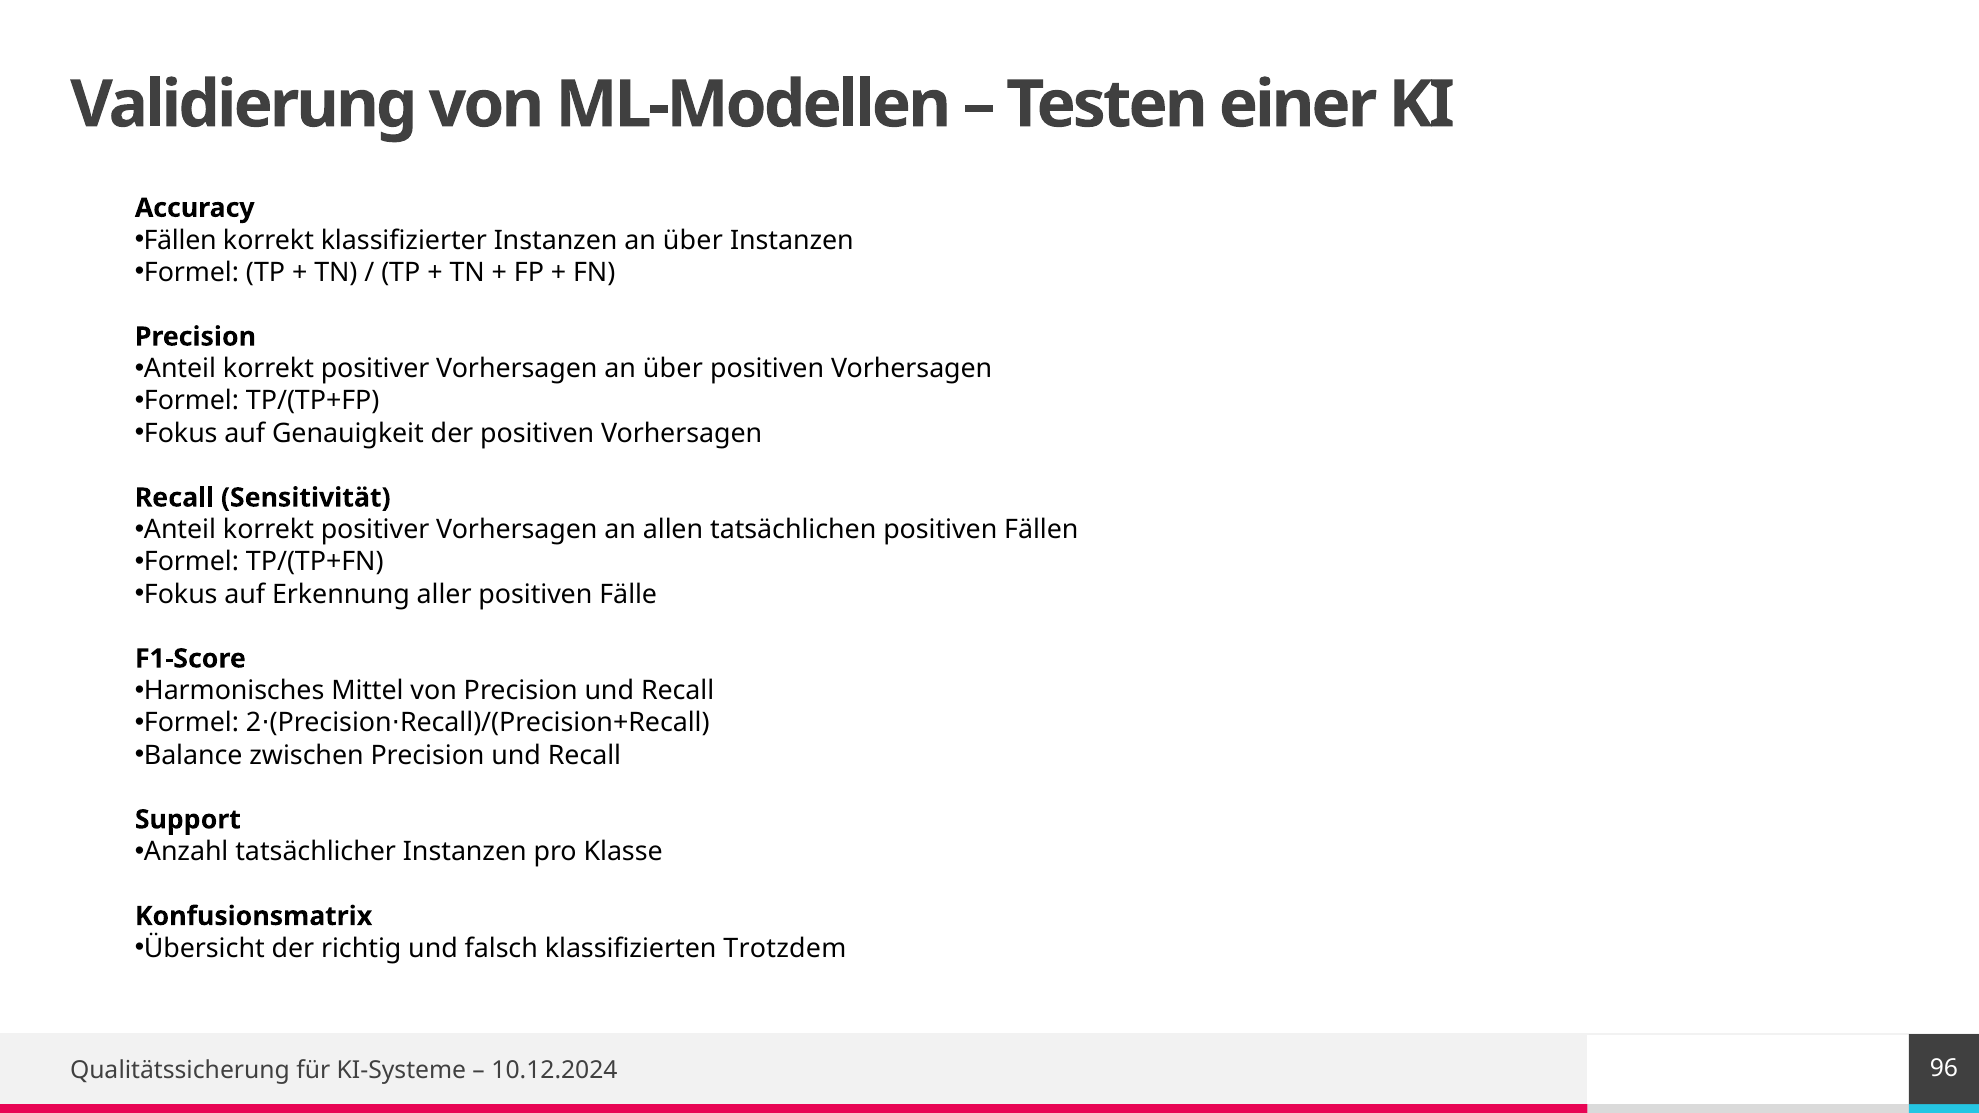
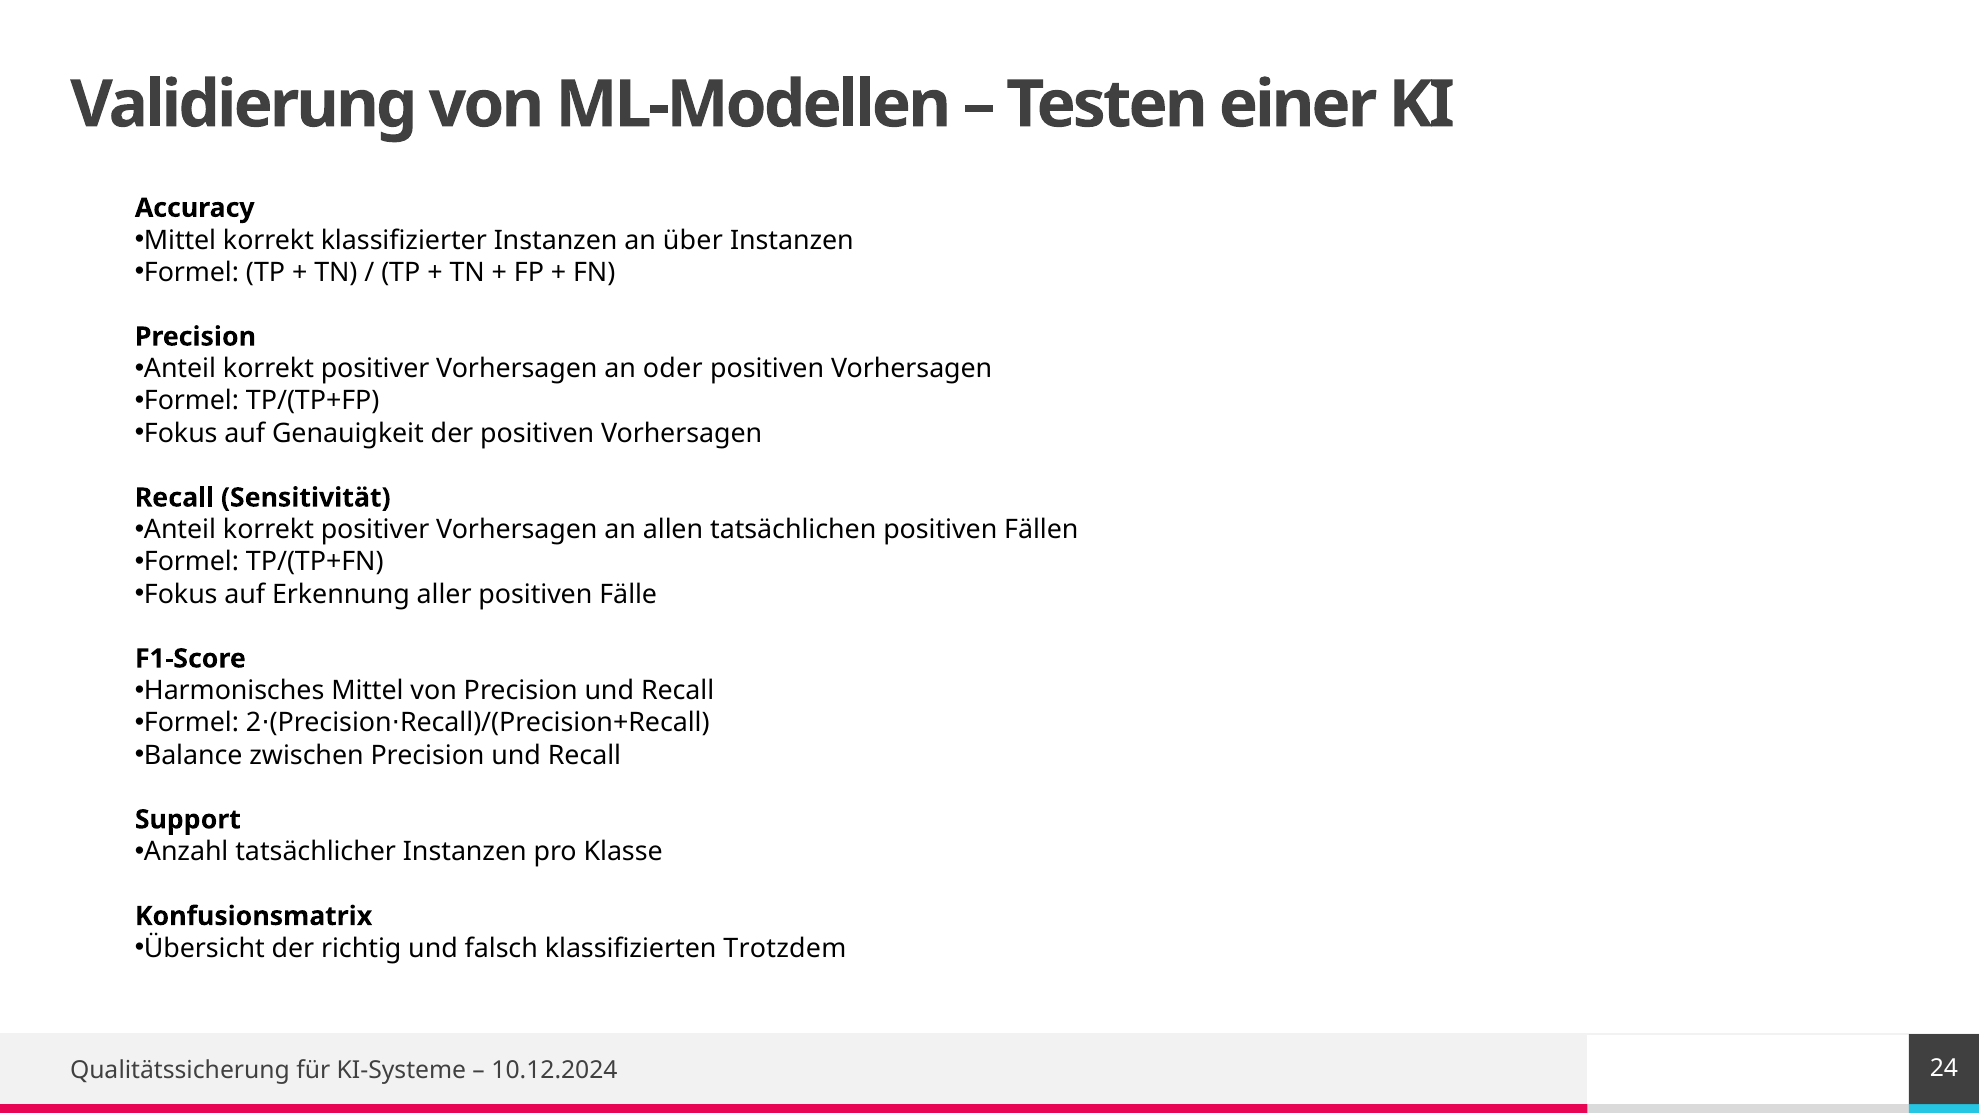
Fällen at (180, 240): Fällen -> Mittel
Vorhersagen an über: über -> oder
96: 96 -> 24
